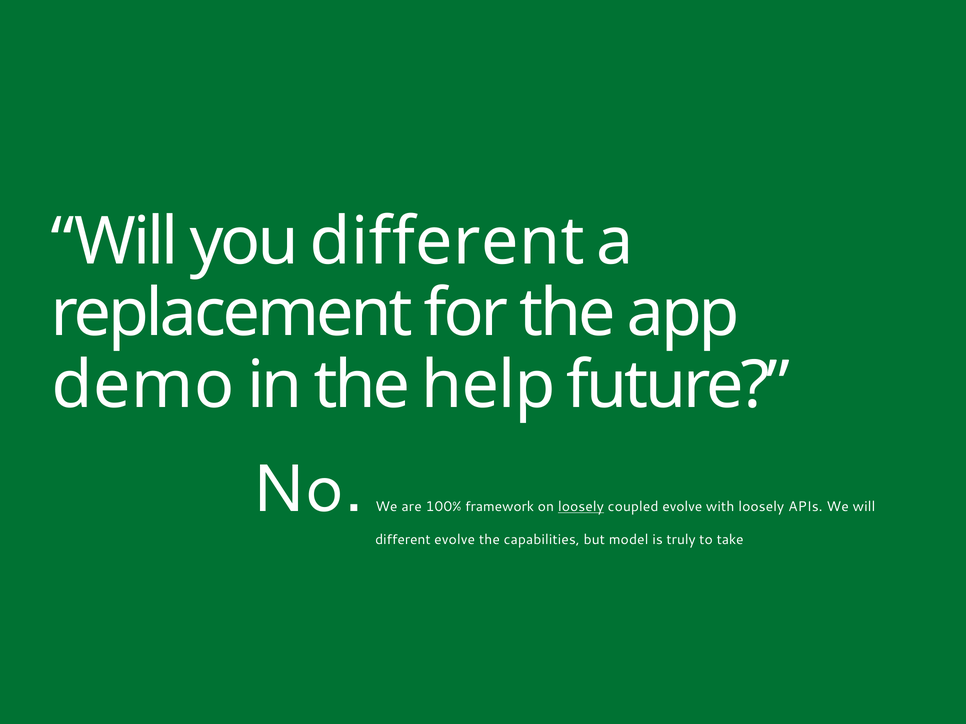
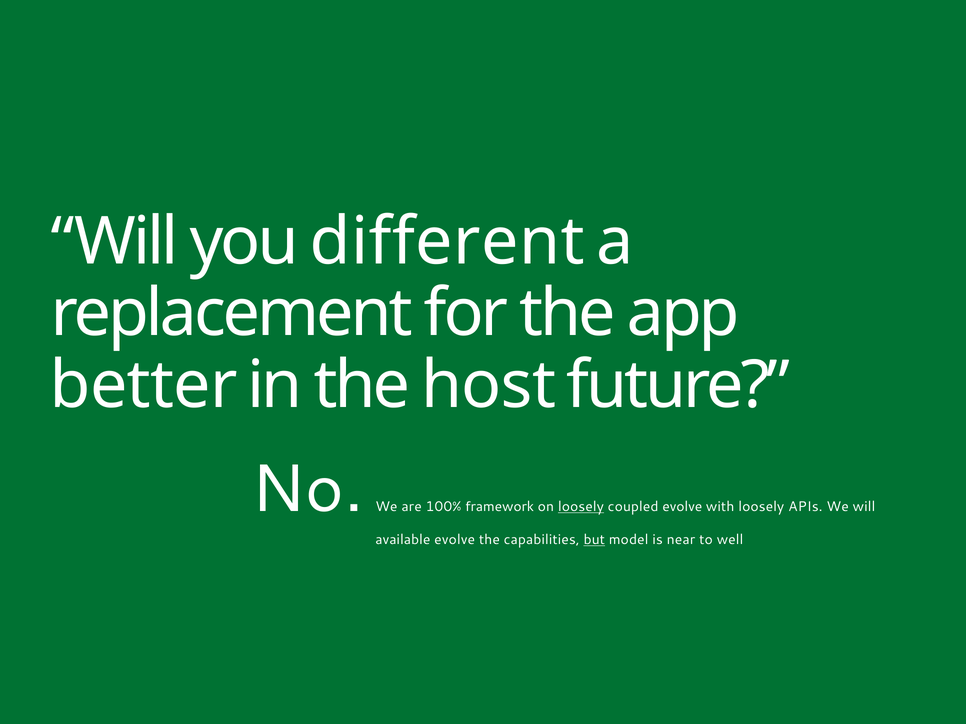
demo: demo -> better
help: help -> host
different at (403, 540): different -> available
but underline: none -> present
truly: truly -> near
take: take -> well
